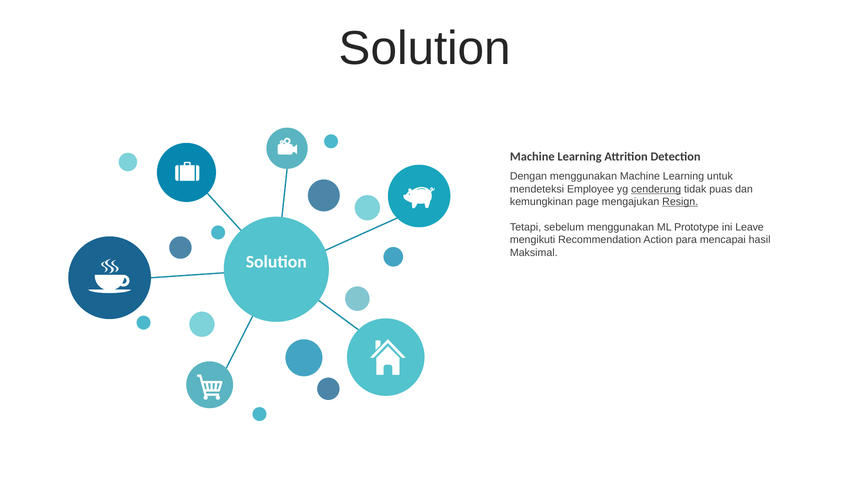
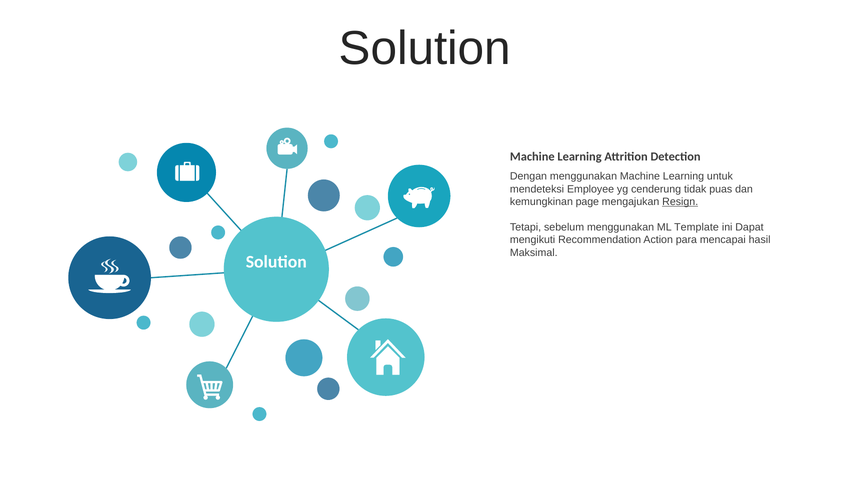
cenderung underline: present -> none
Prototype: Prototype -> Template
Leave: Leave -> Dapat
